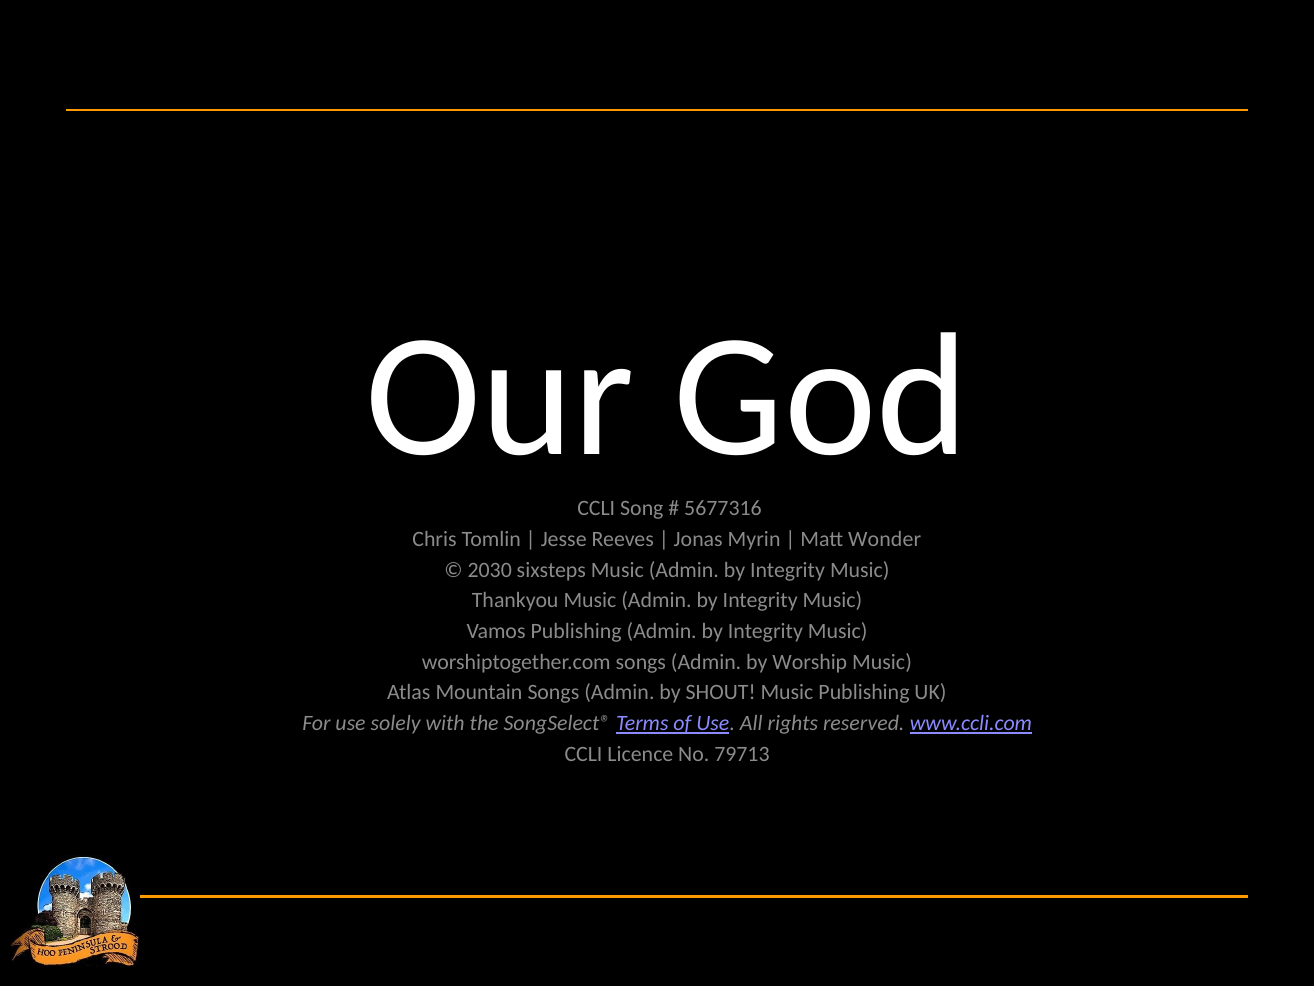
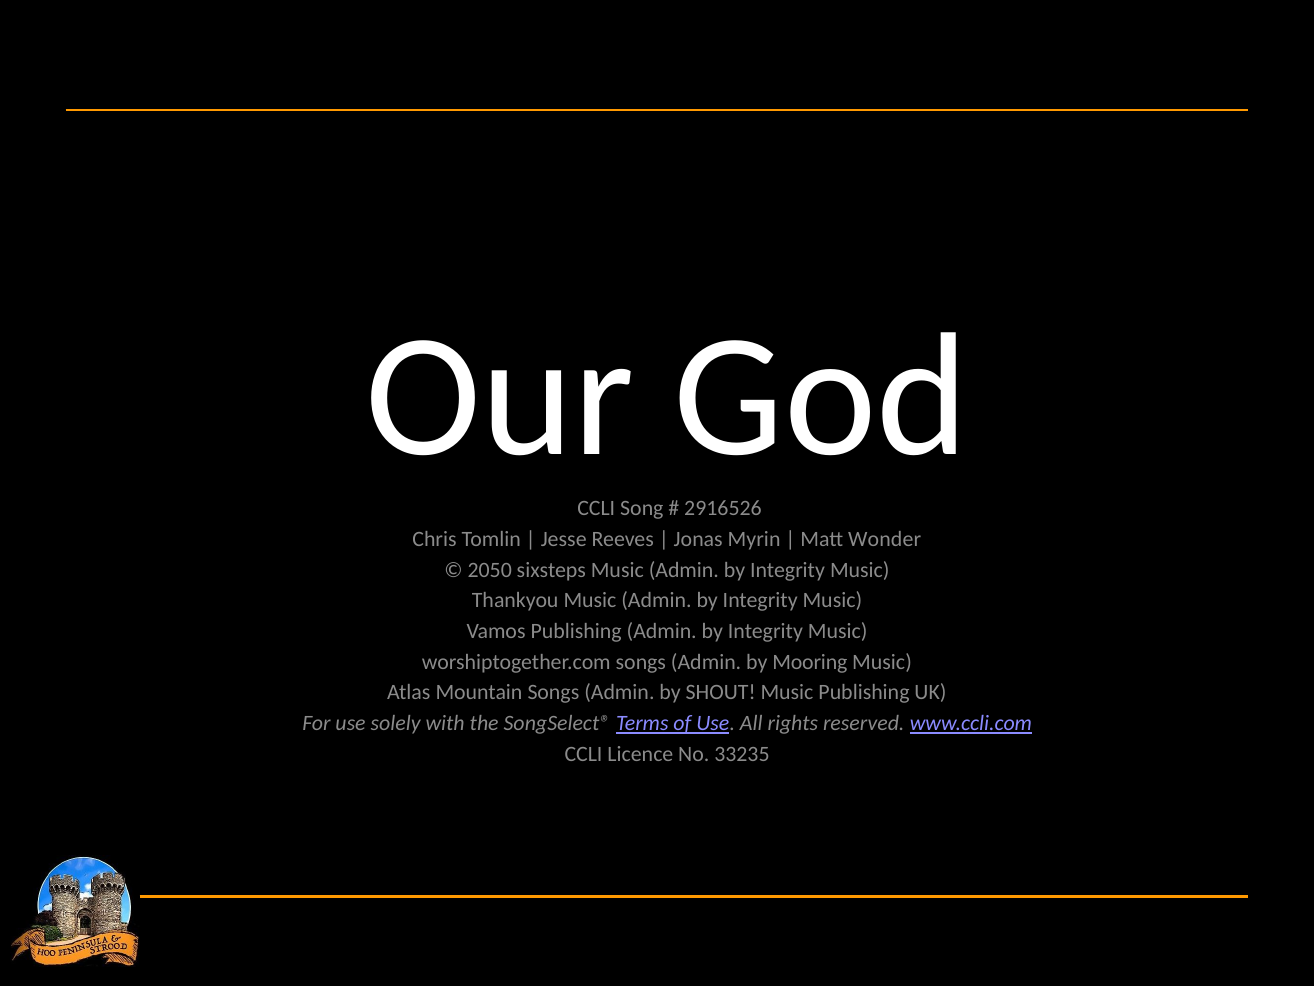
5677316: 5677316 -> 2916526
2030: 2030 -> 2050
Worship: Worship -> Mooring
79713: 79713 -> 33235
